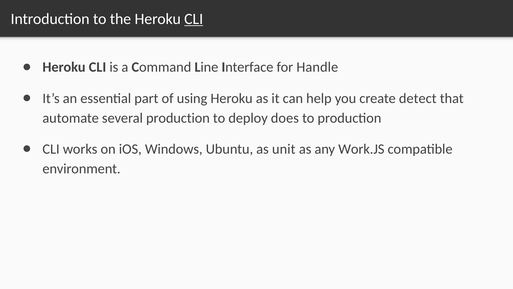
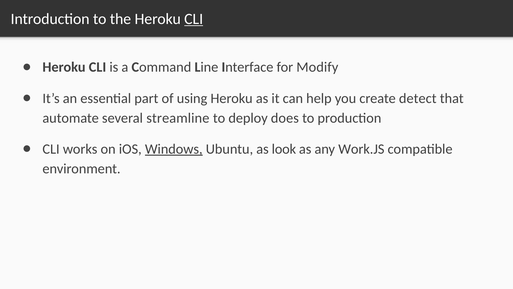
Handle: Handle -> Modify
several production: production -> streamline
Windows underline: none -> present
unit: unit -> look
